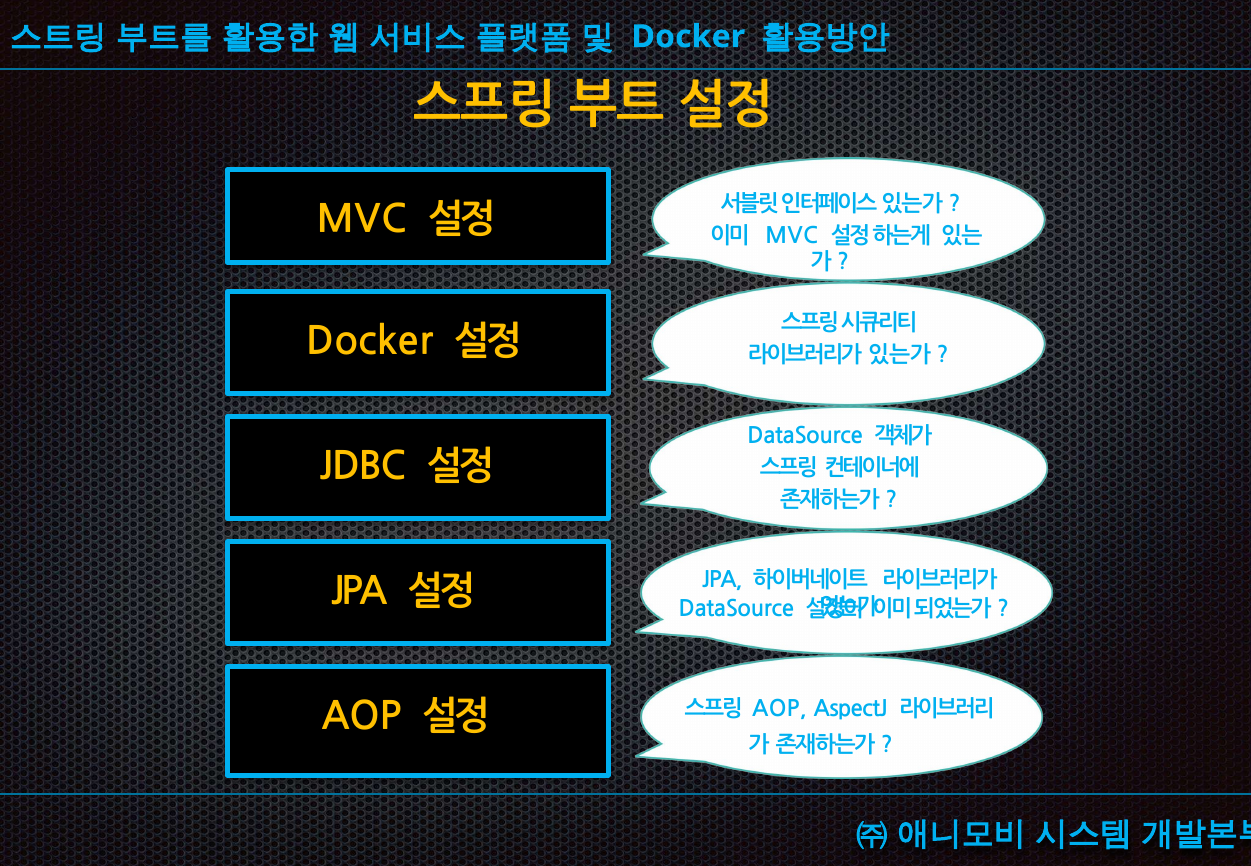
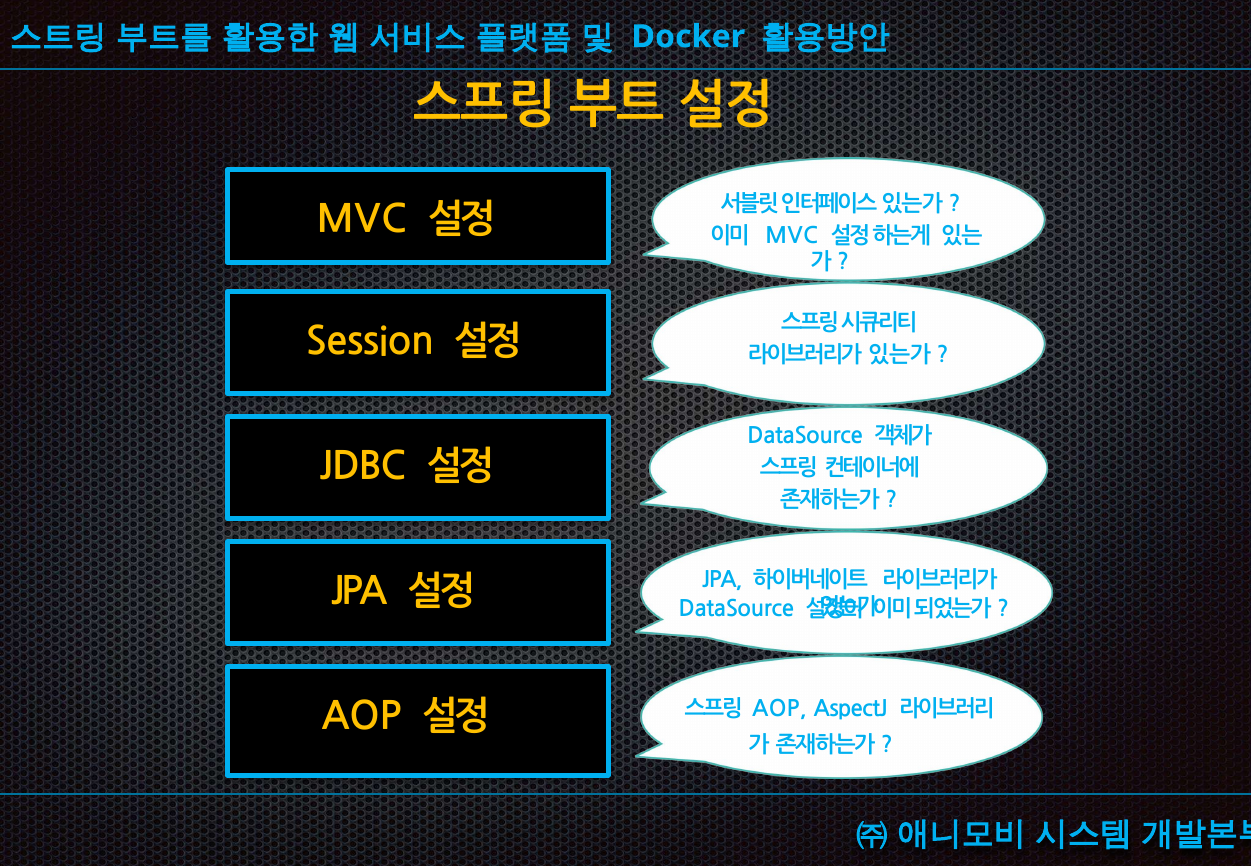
Docker at (370, 342): Docker -> Session
